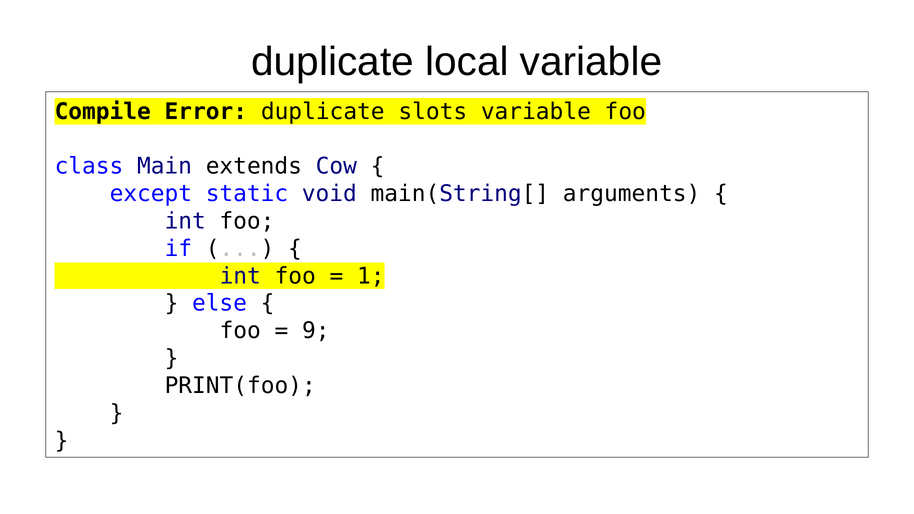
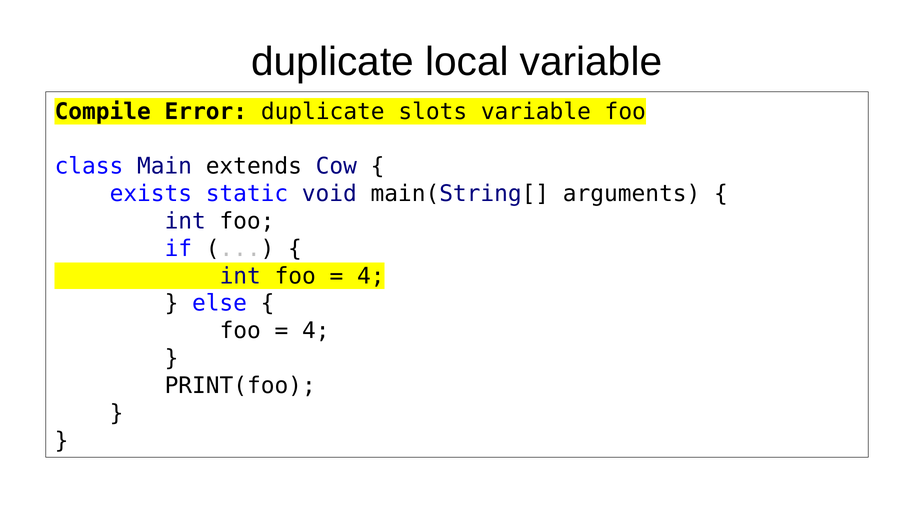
except: except -> exists
1 at (371, 276): 1 -> 4
9 at (316, 331): 9 -> 4
